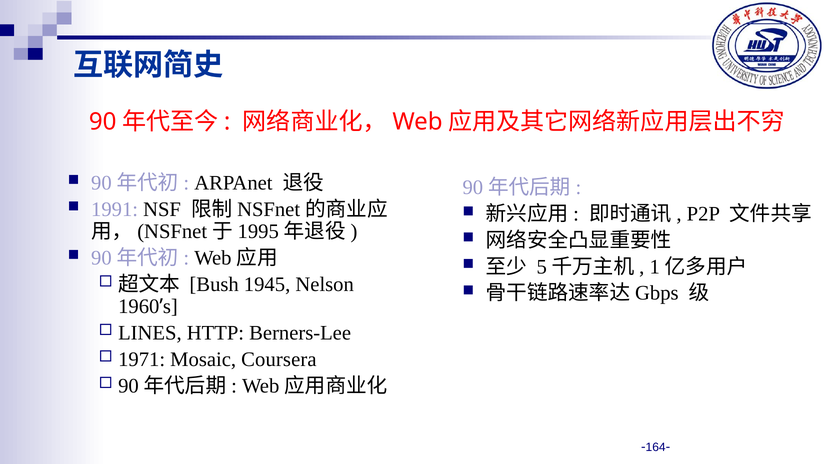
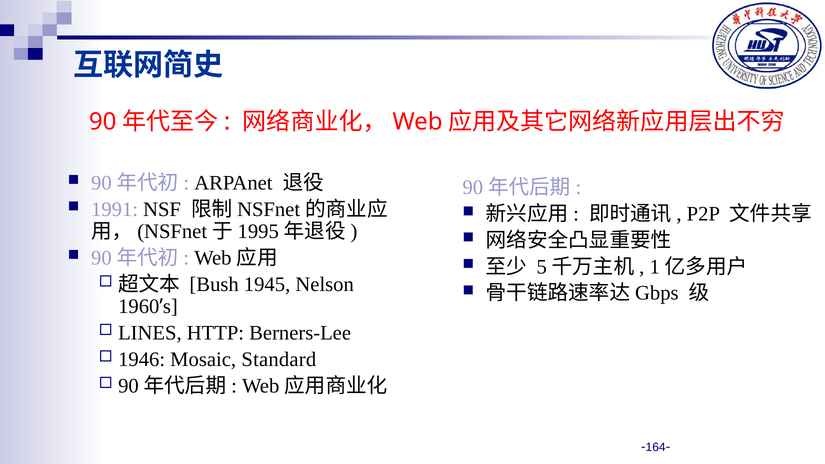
1971: 1971 -> 1946
Coursera: Coursera -> Standard
